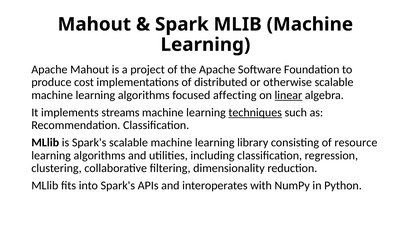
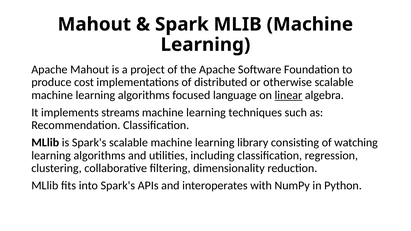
affecting: affecting -> language
techniques underline: present -> none
resource: resource -> watching
